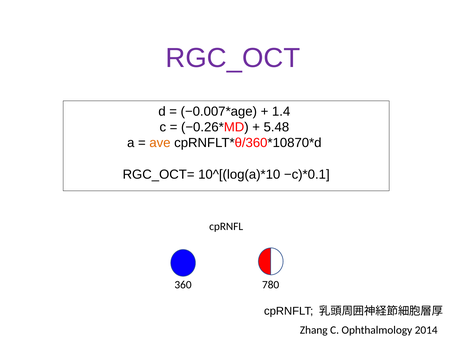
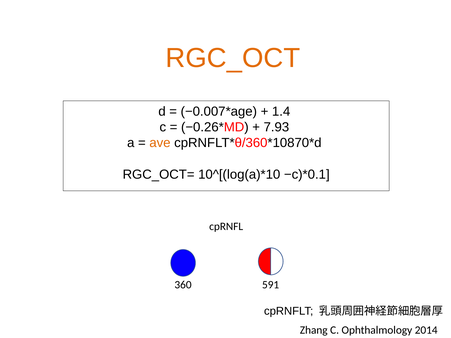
RGC_OCT colour: purple -> orange
5.48: 5.48 -> 7.93
780: 780 -> 591
